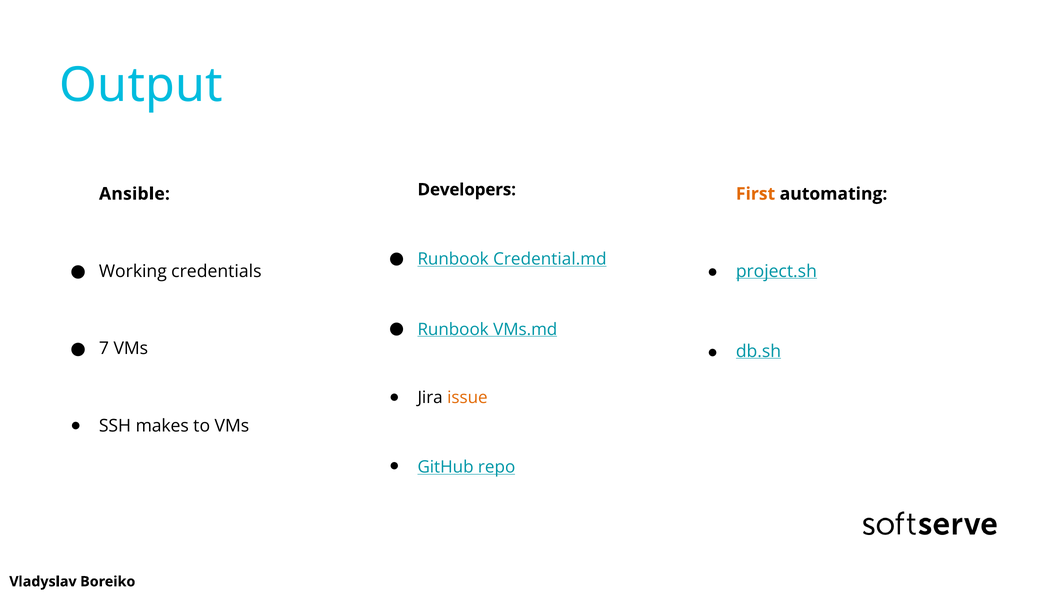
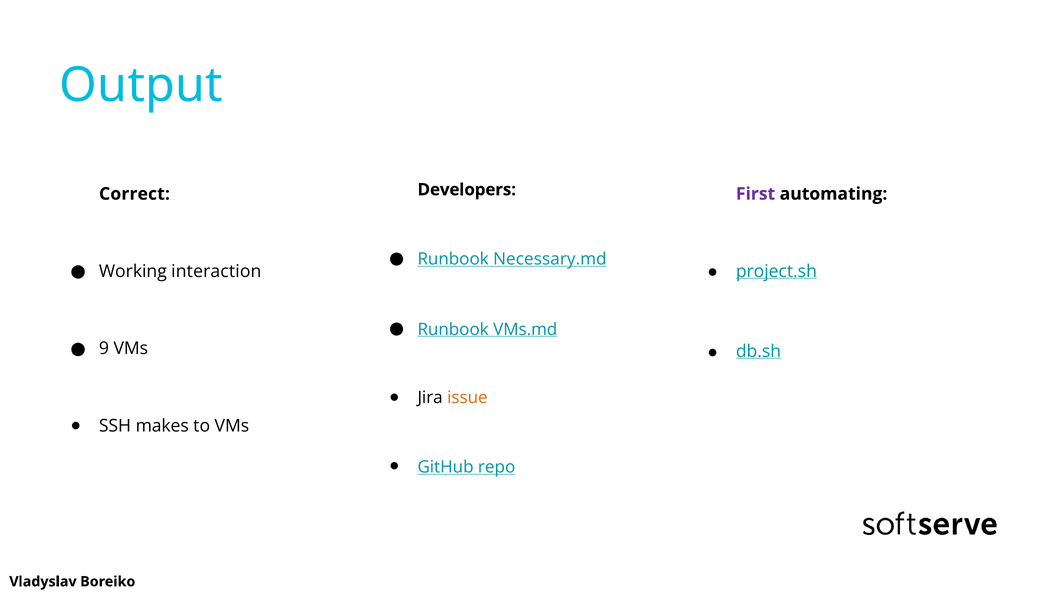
Ansible: Ansible -> Correct
First colour: orange -> purple
Credential.md: Credential.md -> Necessary.md
credentials: credentials -> interaction
7: 7 -> 9
